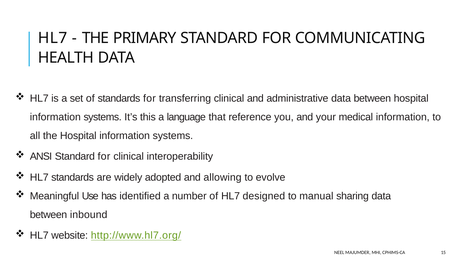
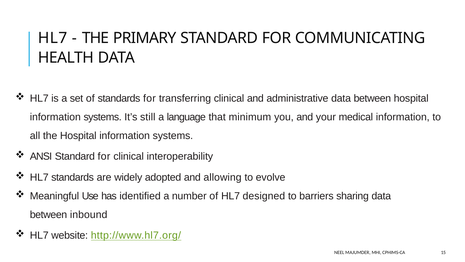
this: this -> still
reference: reference -> minimum
manual: manual -> barriers
